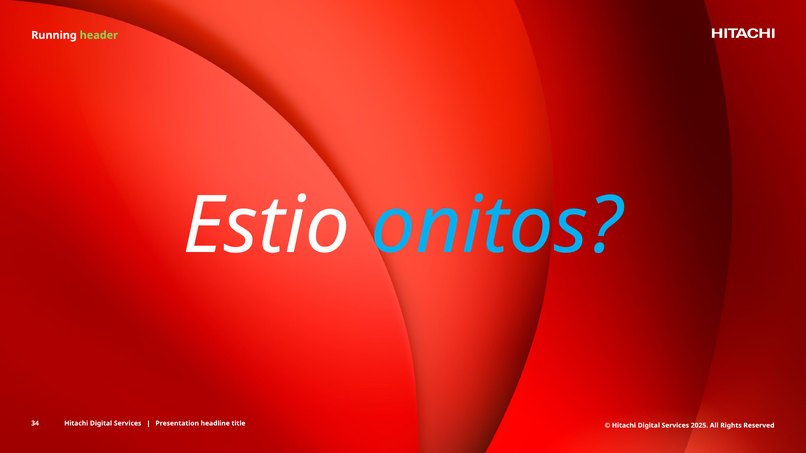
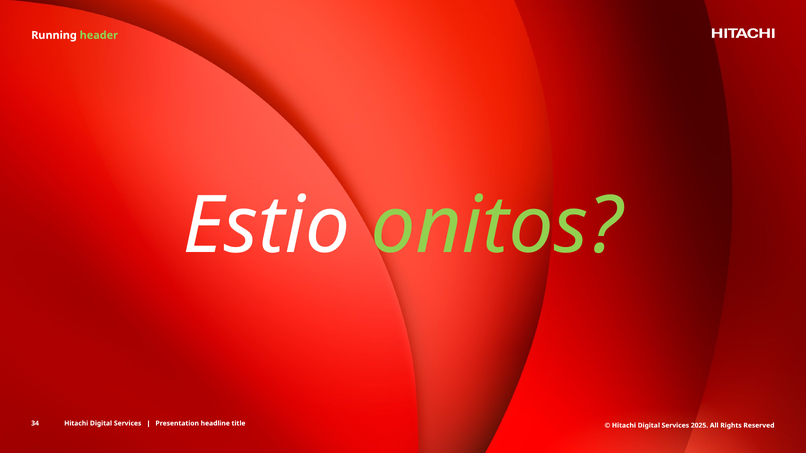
onitos colour: light blue -> light green
